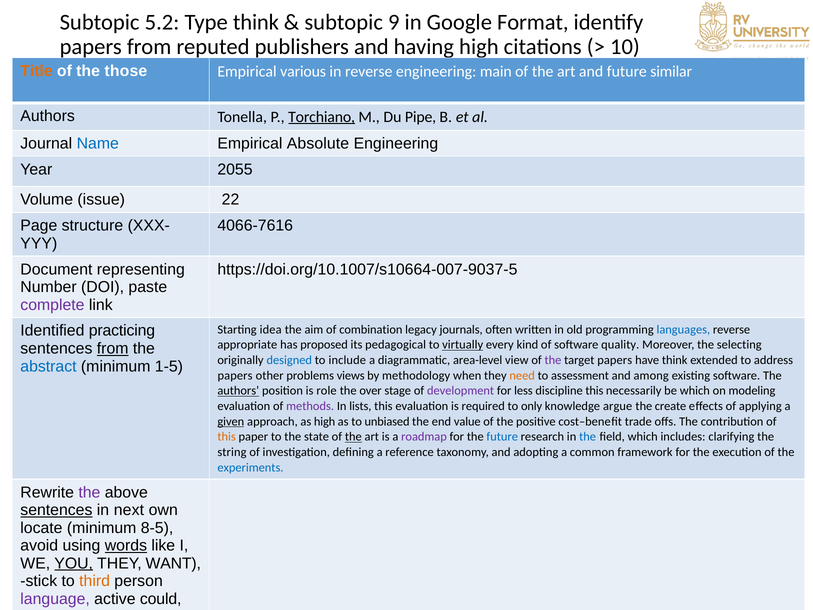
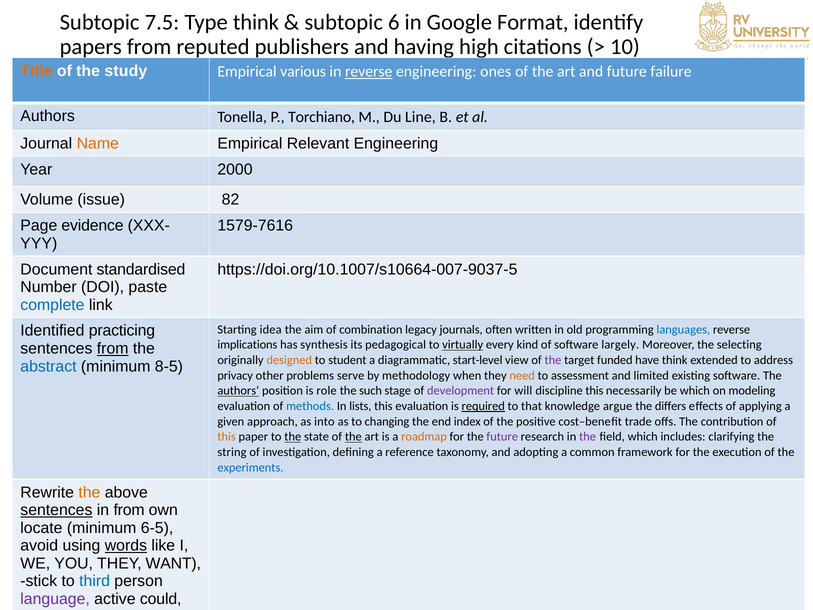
5.2: 5.2 -> 7.5
9: 9 -> 6
those: those -> study
reverse at (369, 72) underline: none -> present
main: main -> ones
similar: similar -> failure
Torchiano underline: present -> none
Pipe: Pipe -> Line
Name colour: blue -> orange
Absolute: Absolute -> Relevant
2055: 2055 -> 2000
22: 22 -> 82
structure: structure -> evidence
4066-7616: 4066-7616 -> 1579-7616
representing: representing -> standardised
complete colour: purple -> blue
appropriate: appropriate -> implications
proposed: proposed -> synthesis
quality: quality -> largely
designed colour: blue -> orange
include: include -> student
area-level: area-level -> start-level
target papers: papers -> funded
1-5: 1-5 -> 8-5
papers at (235, 375): papers -> privacy
views: views -> serve
among: among -> limited
over: over -> such
less: less -> will
methods colour: purple -> blue
required underline: none -> present
only: only -> that
create: create -> diﬀers
given underline: present -> none
as high: high -> into
unbiased: unbiased -> changing
value: value -> index
the at (293, 437) underline: none -> present
roadmap colour: purple -> orange
future at (502, 437) colour: blue -> purple
the at (588, 437) colour: blue -> purple
the at (89, 492) colour: purple -> orange
in next: next -> from
8-5: 8-5 -> 6-5
YOU underline: present -> none
third colour: orange -> blue
